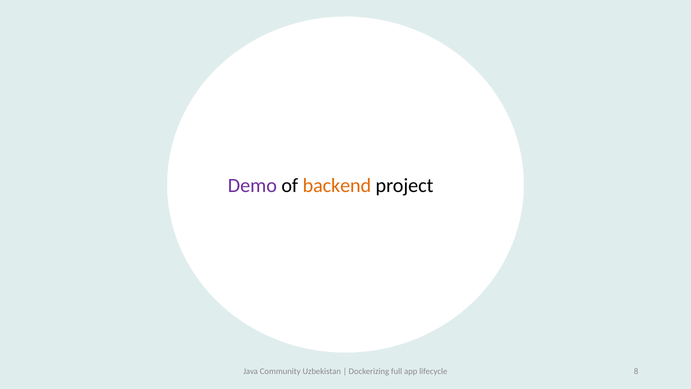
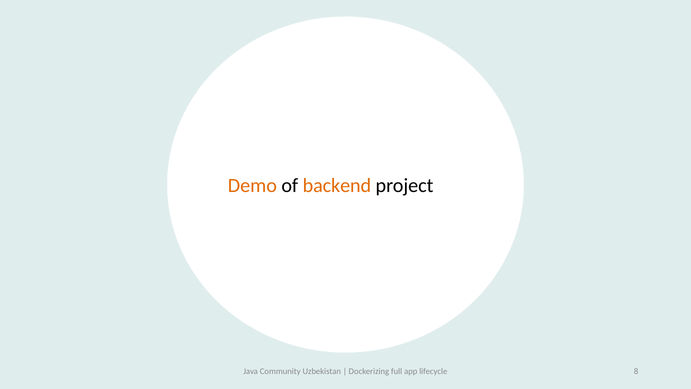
Demo colour: purple -> orange
